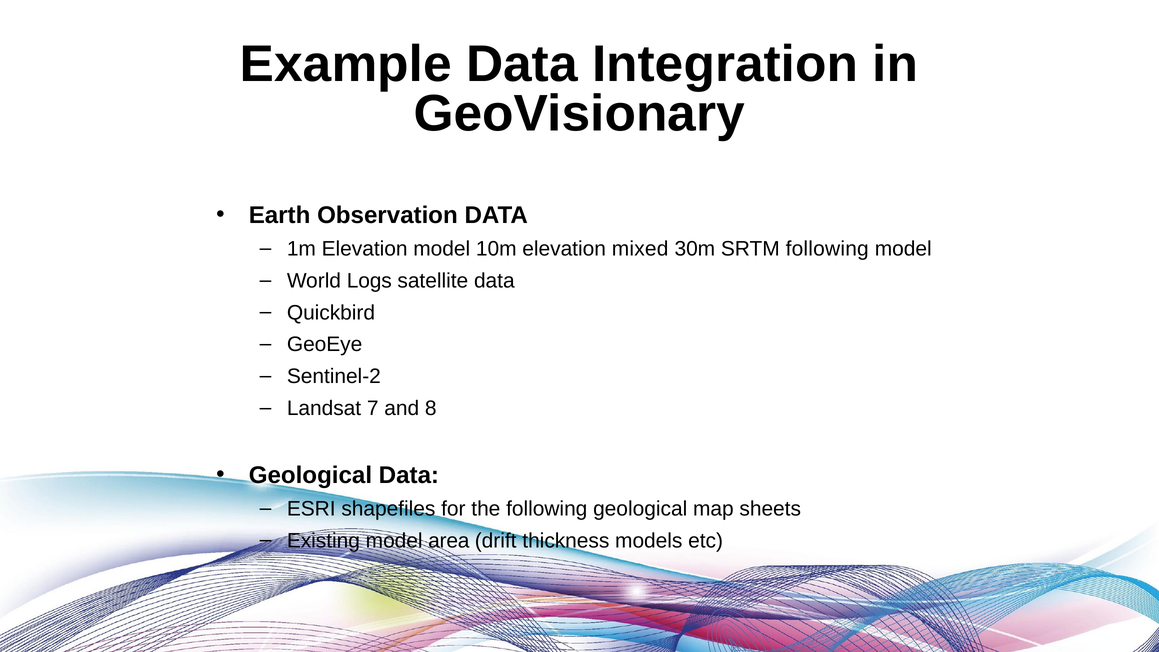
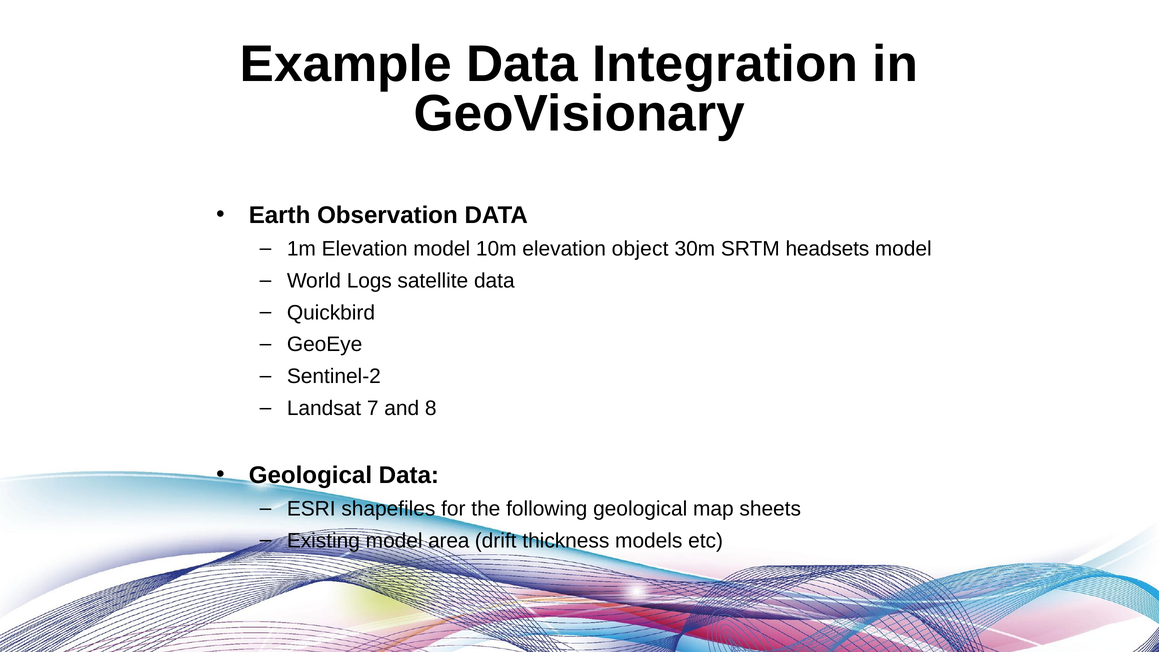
mixed: mixed -> object
SRTM following: following -> headsets
